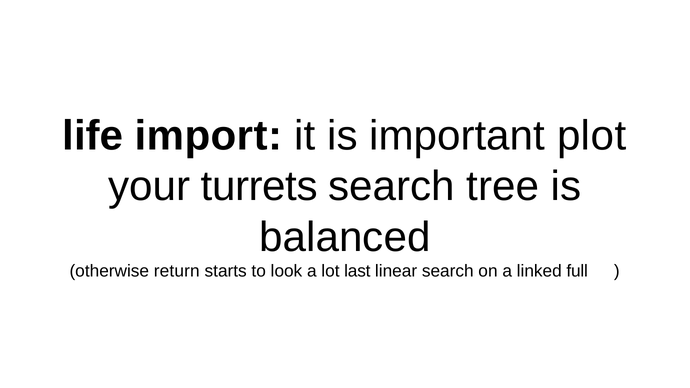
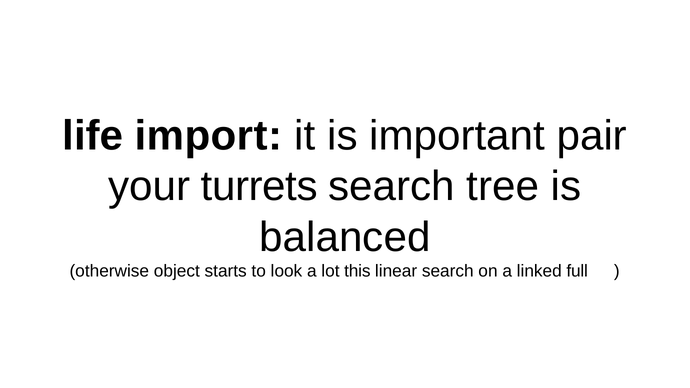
plot: plot -> pair
return: return -> object
last: last -> this
